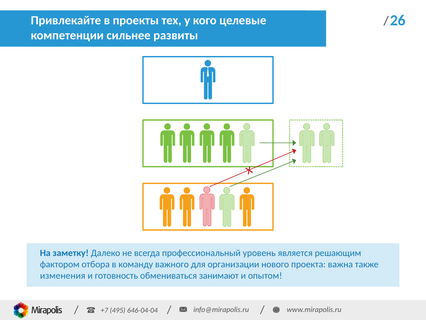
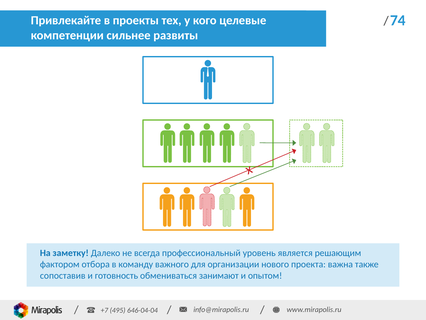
26: 26 -> 74
изменения: изменения -> сопоставив
